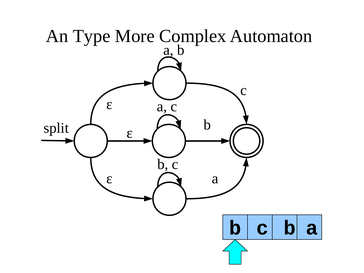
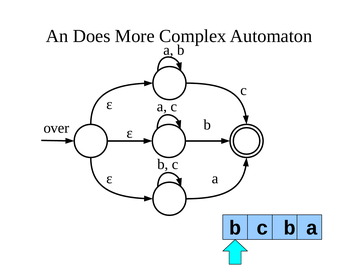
Type: Type -> Does
split: split -> over
